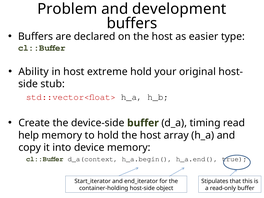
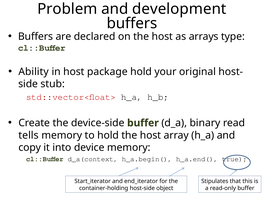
easier: easier -> arrays
extreme: extreme -> package
timing: timing -> binary
help: help -> tells
